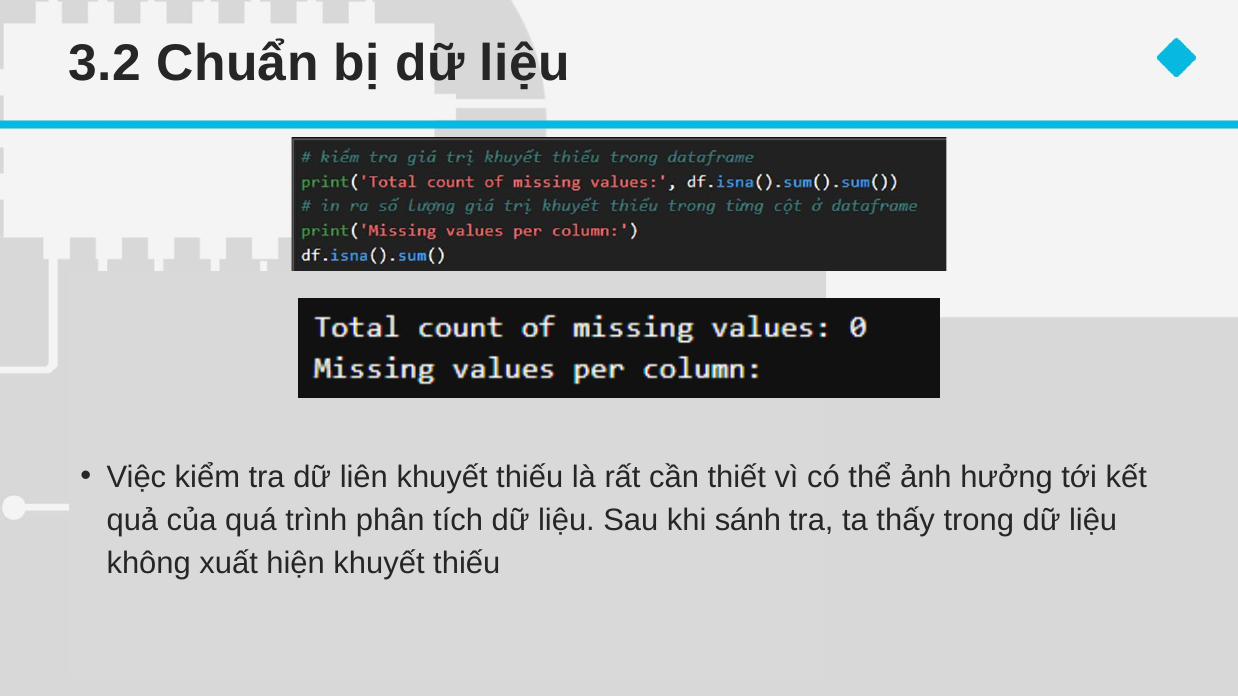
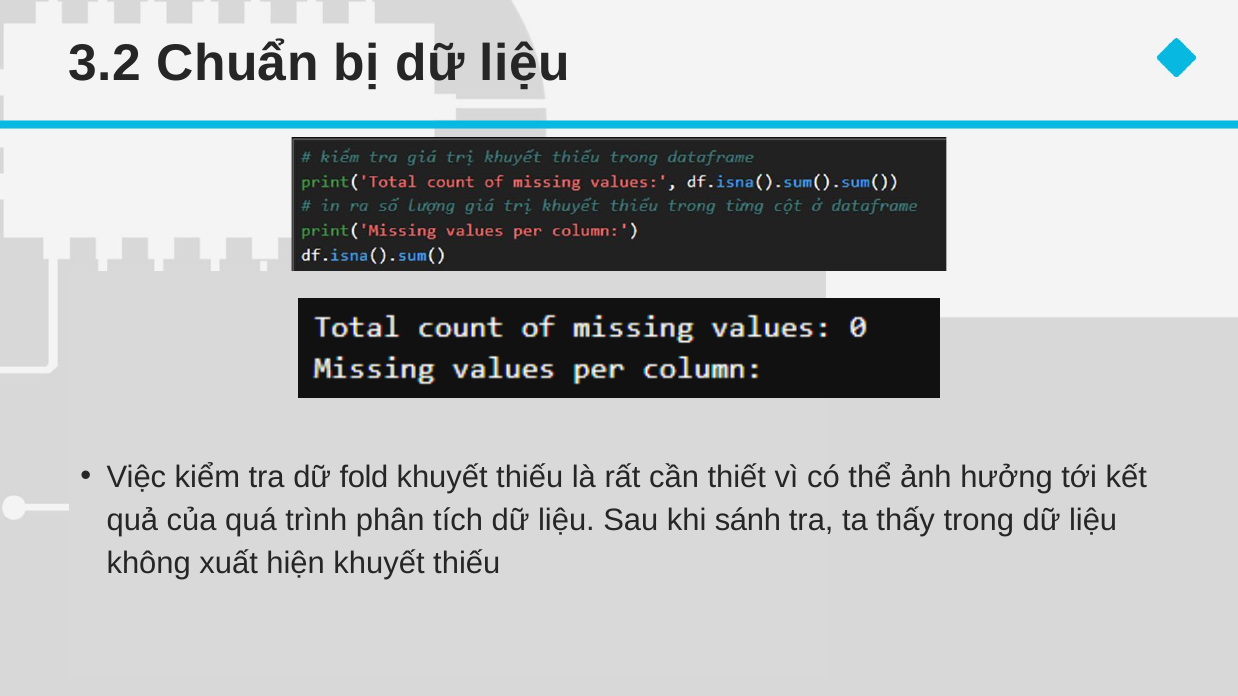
liên: liên -> fold
